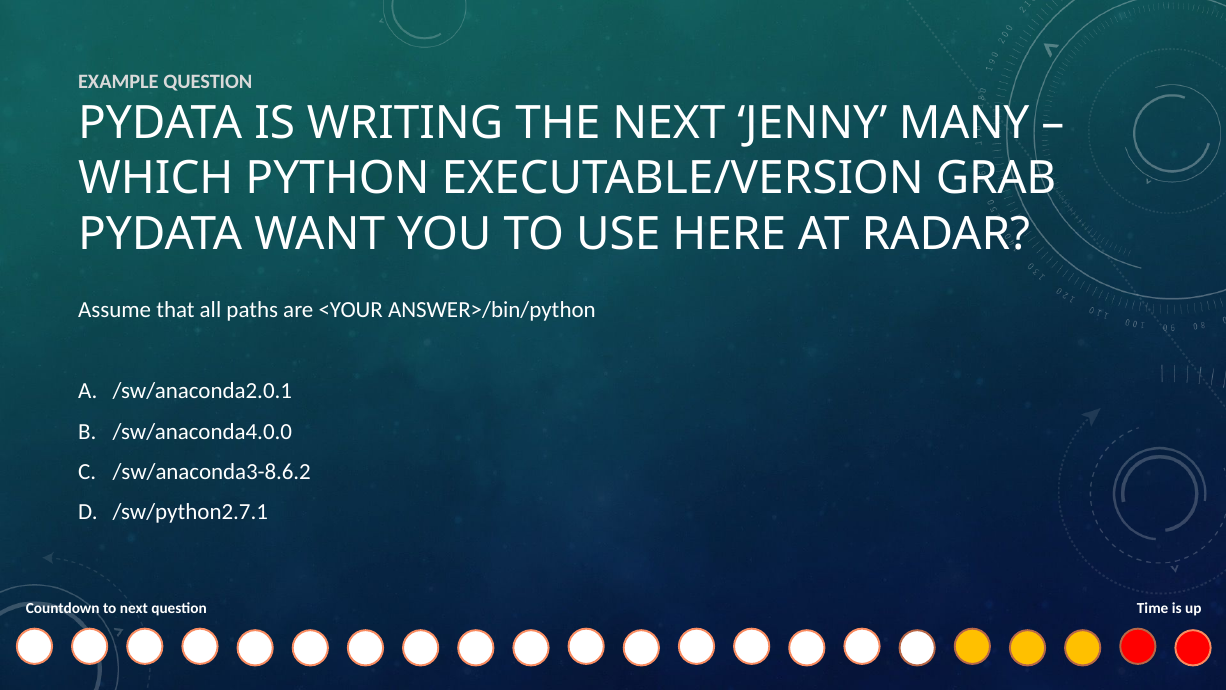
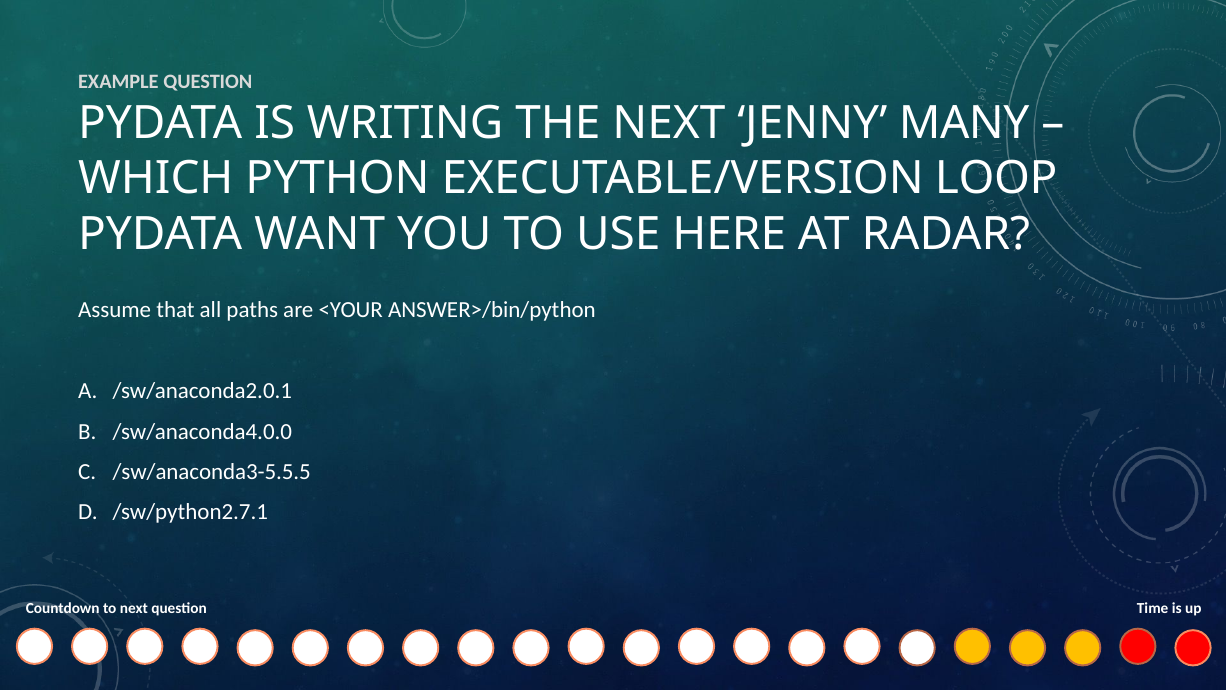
GRAB: GRAB -> LOOP
/sw/anaconda3-8.6.2: /sw/anaconda3-8.6.2 -> /sw/anaconda3-5.5.5
